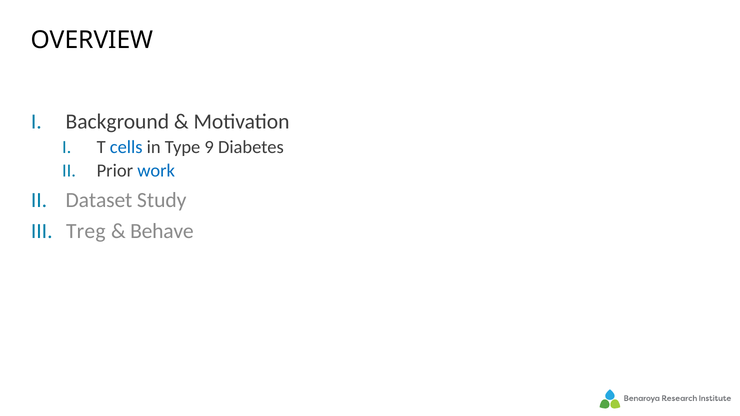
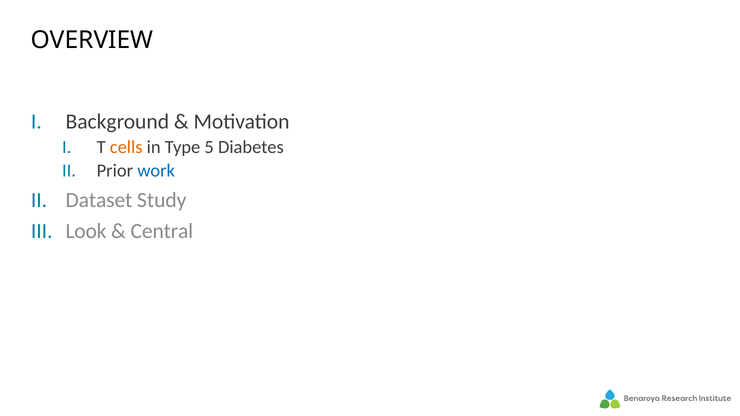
cells colour: blue -> orange
9: 9 -> 5
Treg: Treg -> Look
Behave: Behave -> Central
